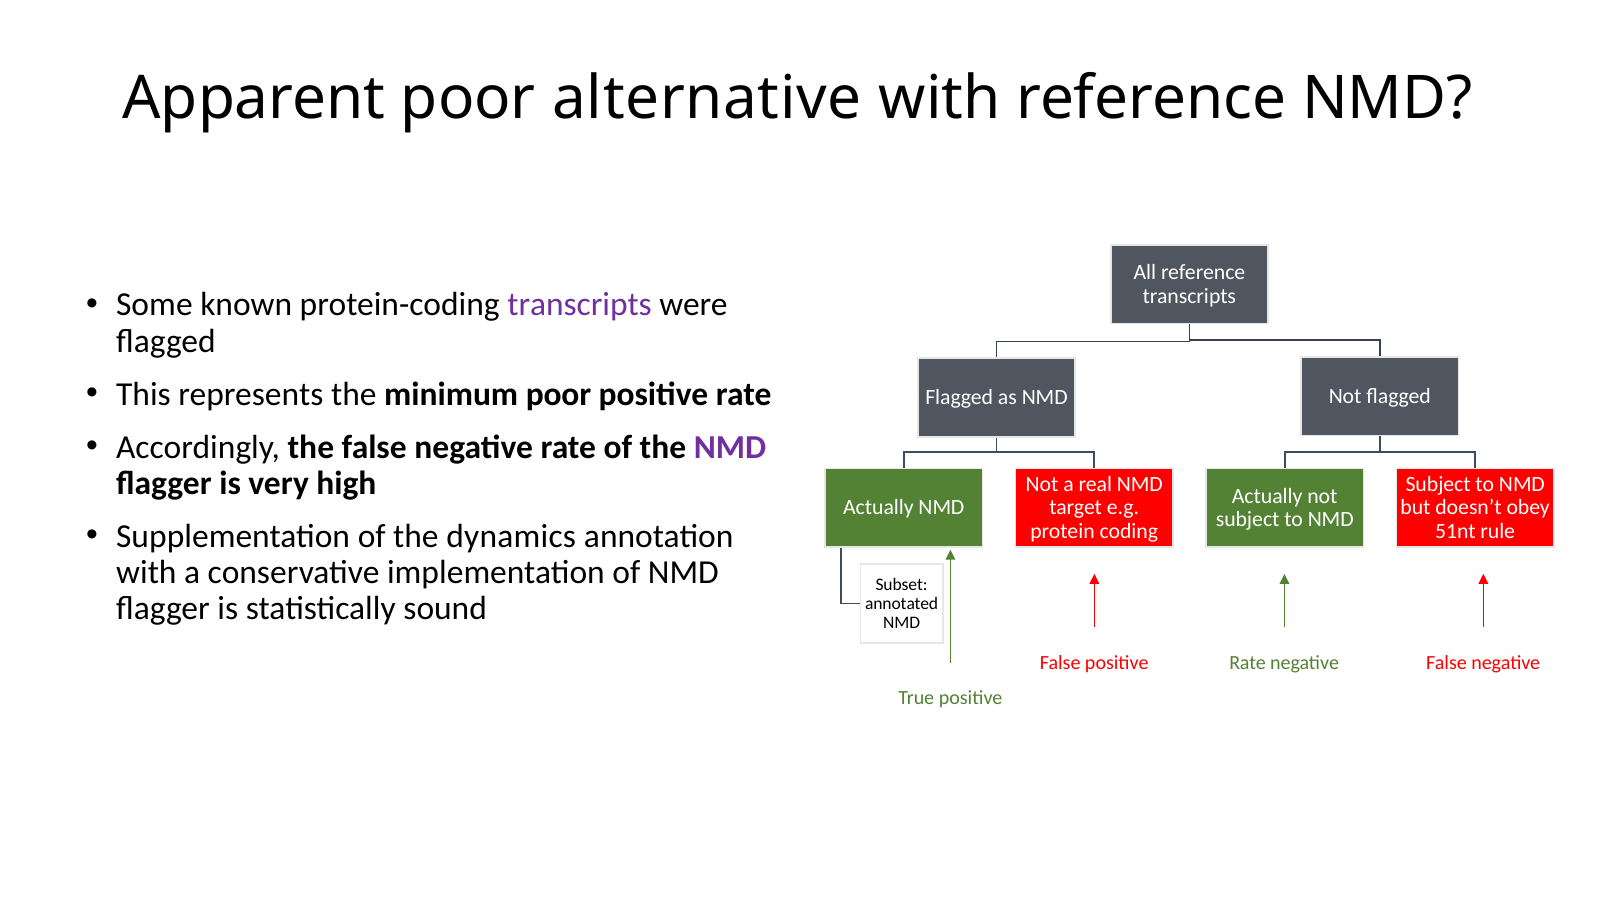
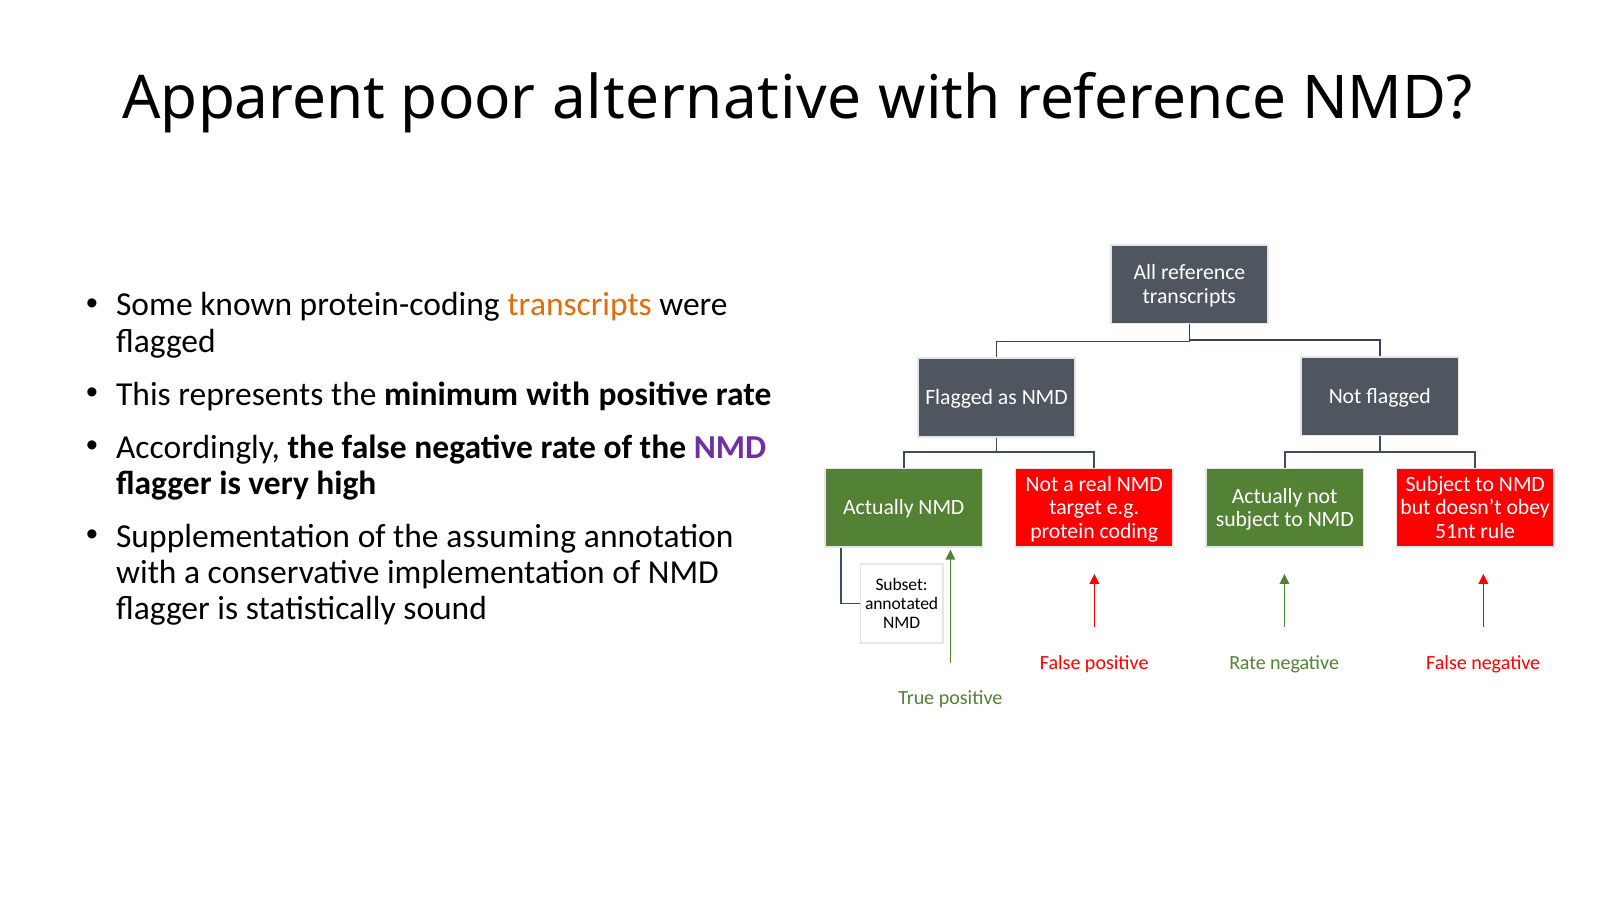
transcripts at (580, 305) colour: purple -> orange
minimum poor: poor -> with
dynamics: dynamics -> assuming
